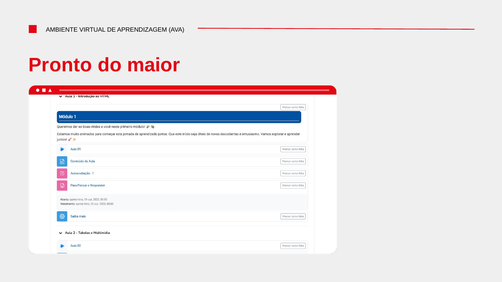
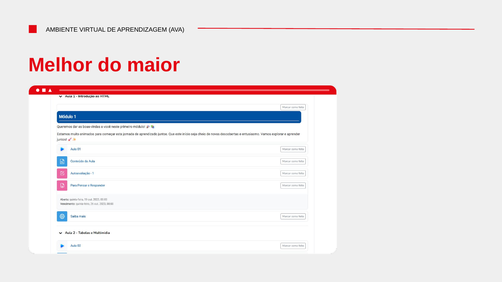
Pronto: Pronto -> Melhor
